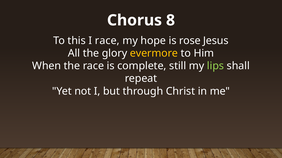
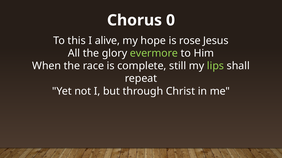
8: 8 -> 0
I race: race -> alive
evermore colour: yellow -> light green
